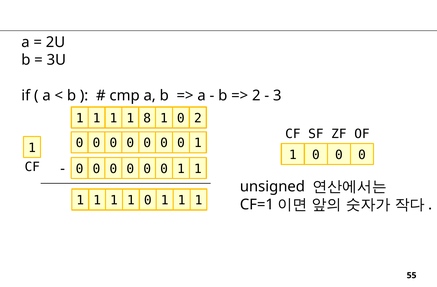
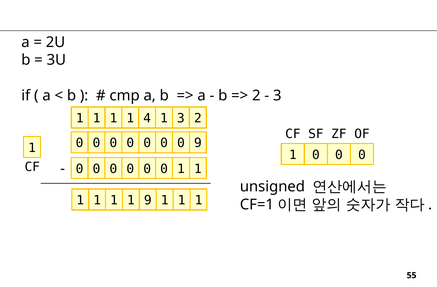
8: 8 -> 4
0 at (181, 118): 0 -> 3
1 at (198, 143): 1 -> 9
0 at (148, 200): 0 -> 9
